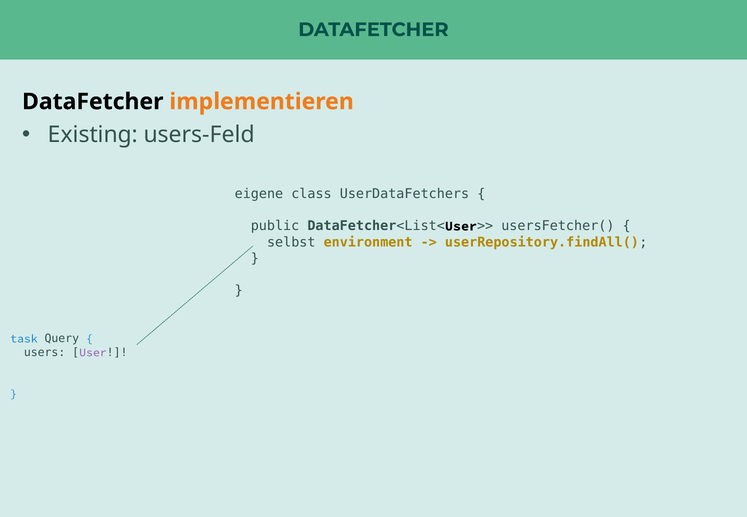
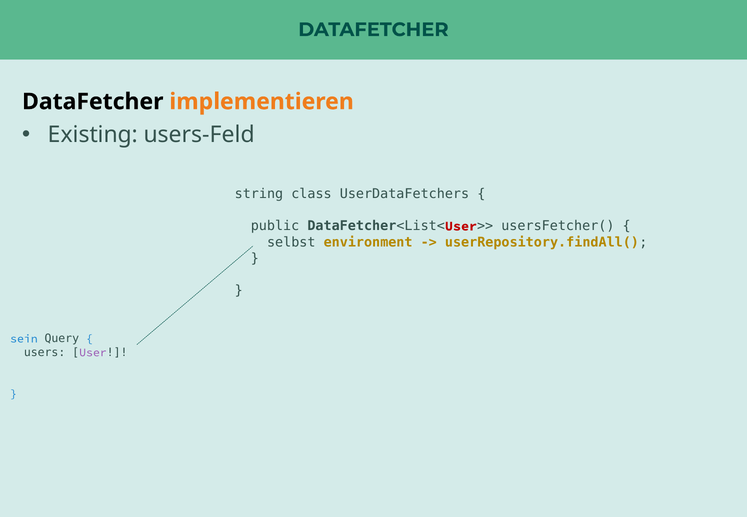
eigene: eigene -> string
User at (461, 226) colour: black -> red
task: task -> sein
